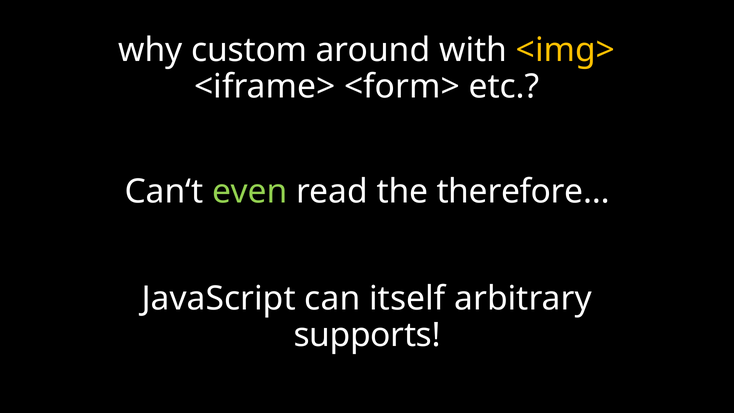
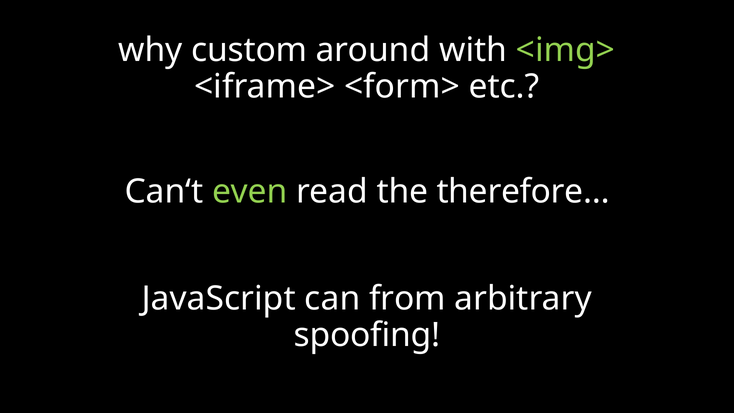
<img> colour: yellow -> light green
itself: itself -> from
supports: supports -> spoofing
